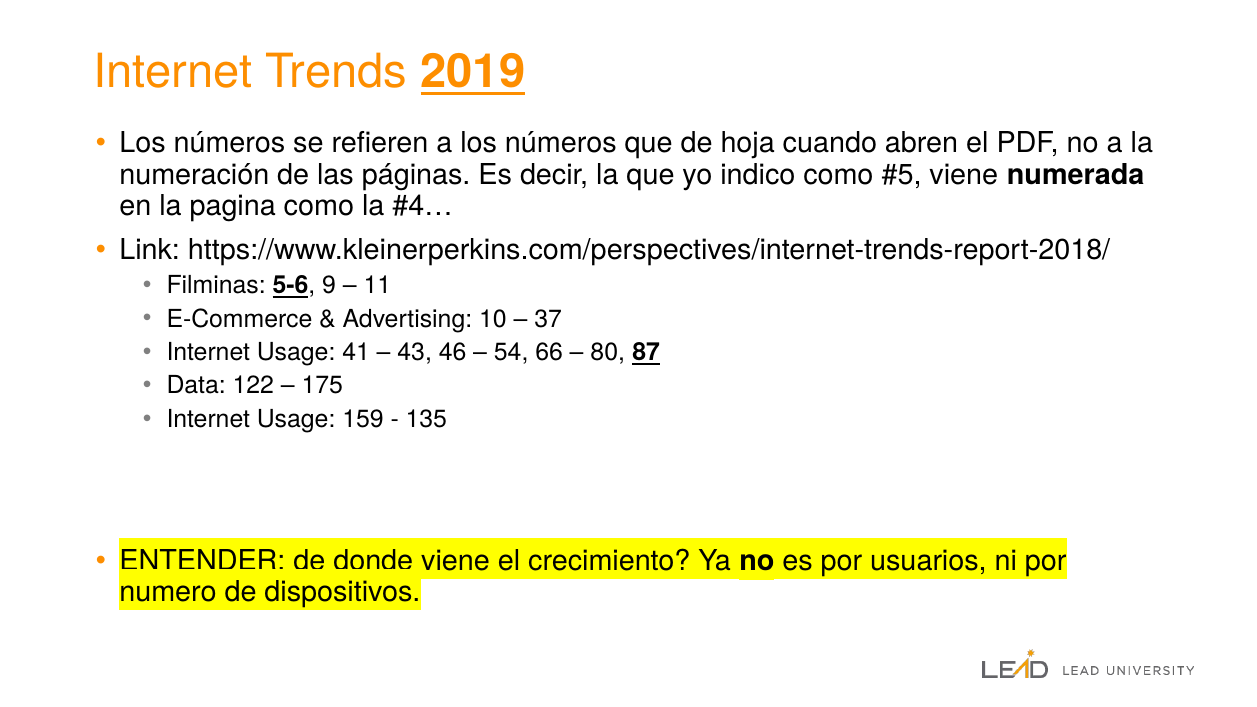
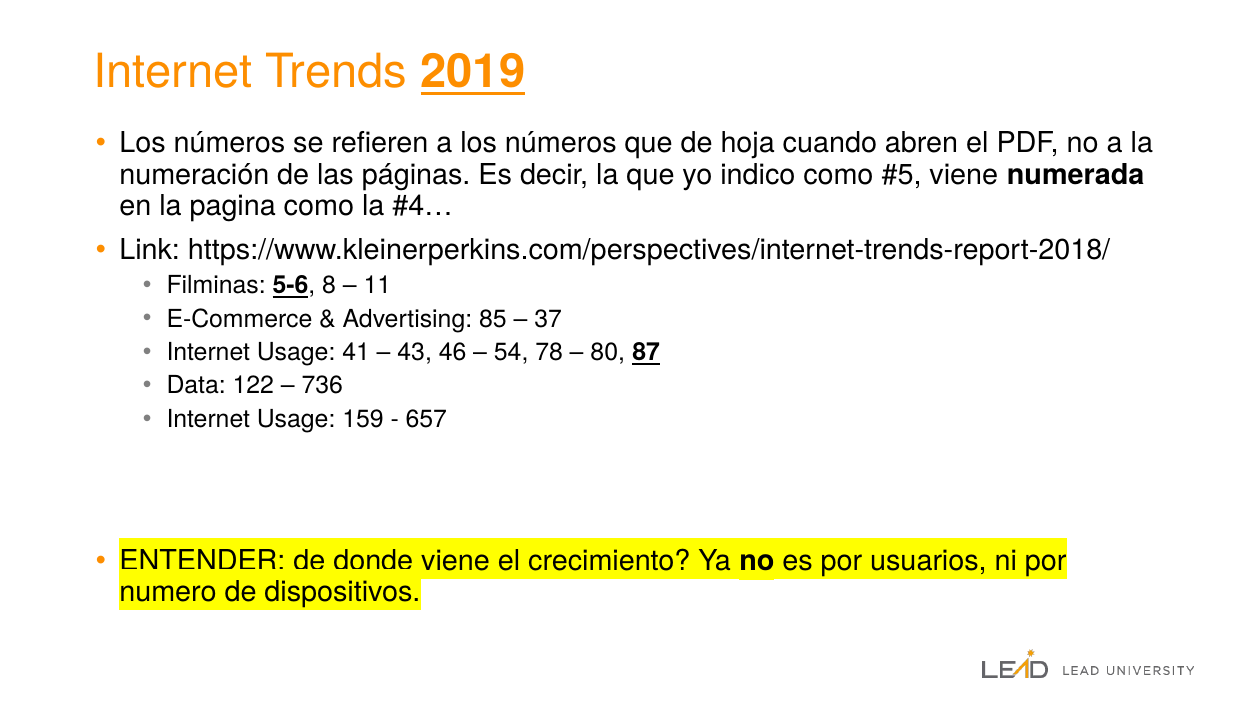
9: 9 -> 8
10: 10 -> 85
66: 66 -> 78
175: 175 -> 736
135: 135 -> 657
